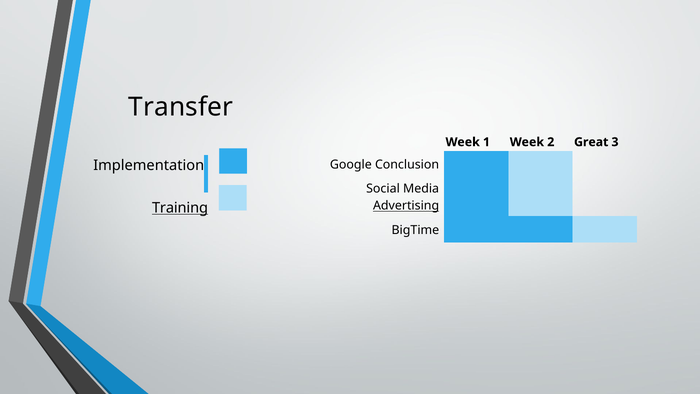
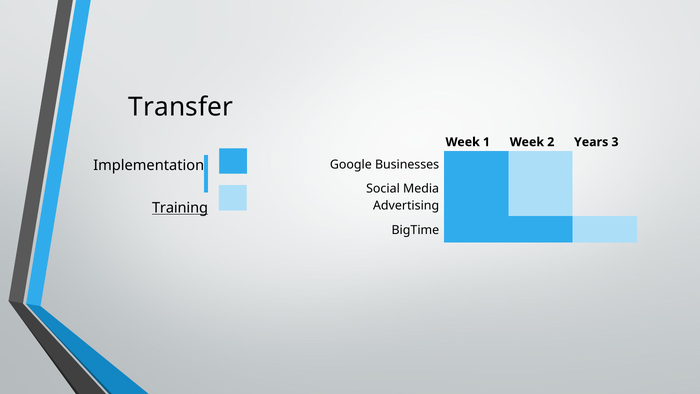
Great: Great -> Years
Conclusion: Conclusion -> Businesses
Advertising underline: present -> none
